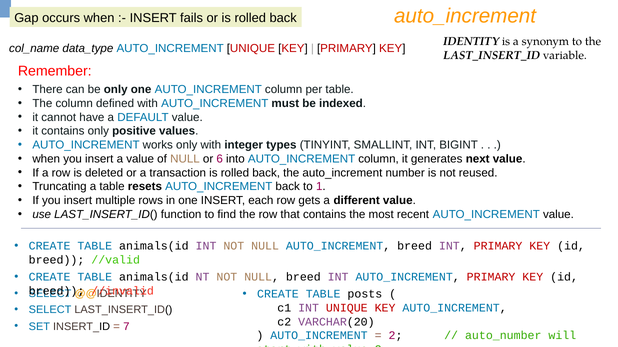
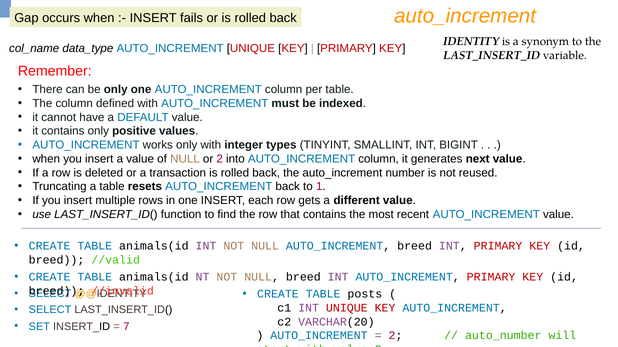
or 6: 6 -> 2
